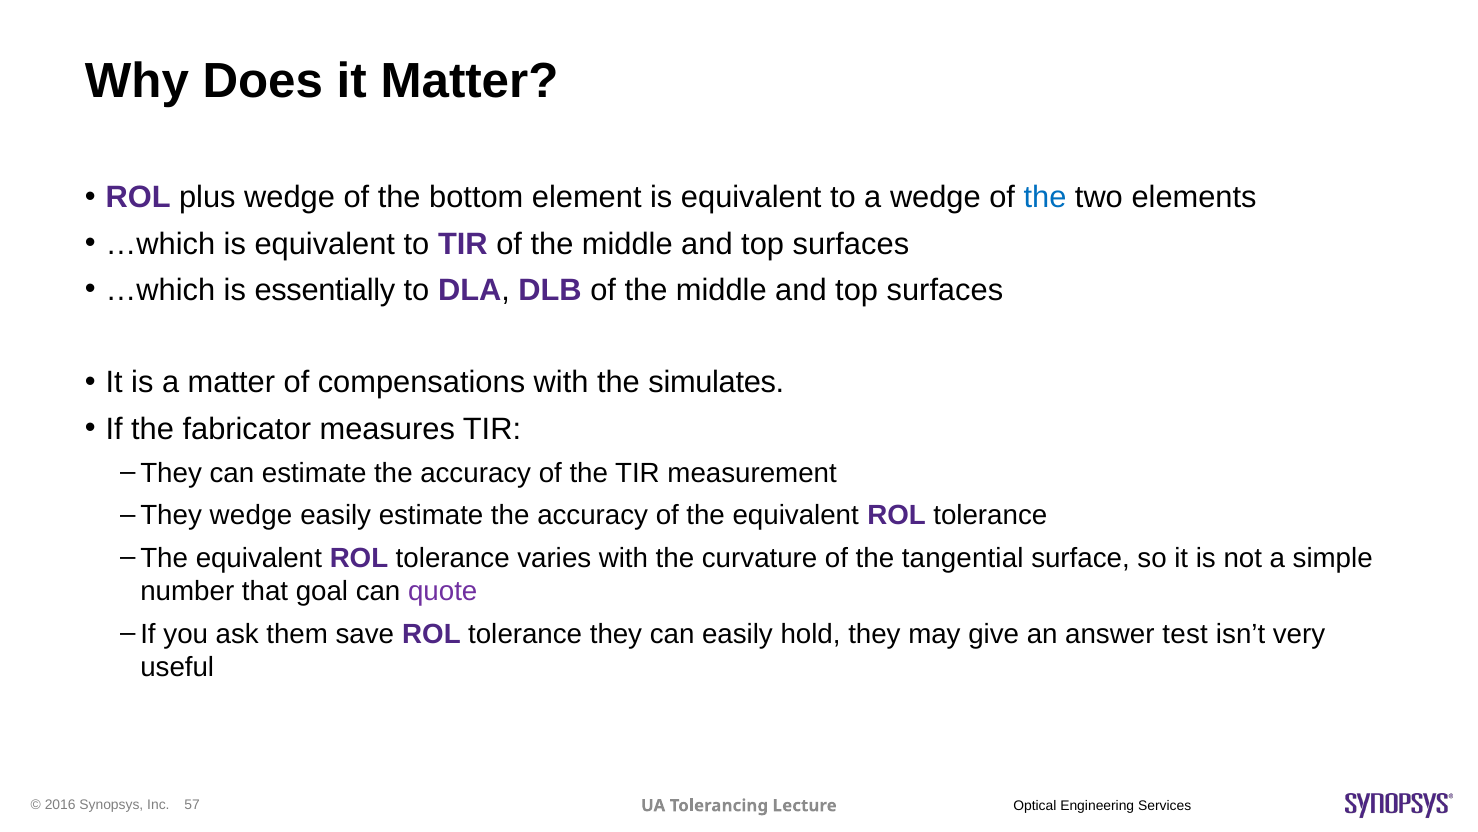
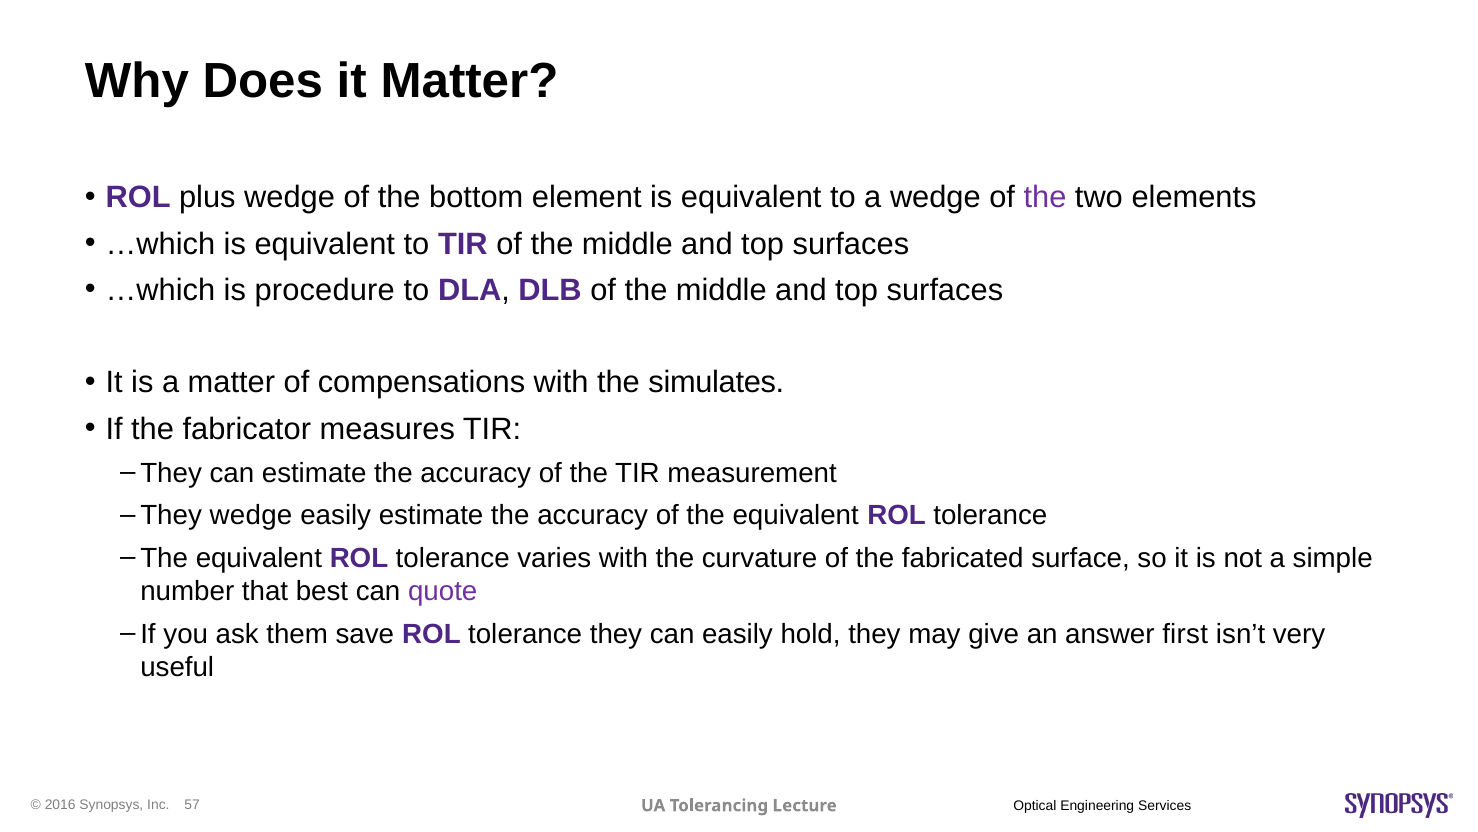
the at (1045, 198) colour: blue -> purple
essentially: essentially -> procedure
tangential: tangential -> fabricated
goal: goal -> best
test: test -> first
